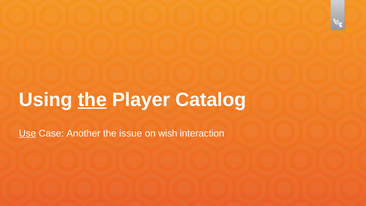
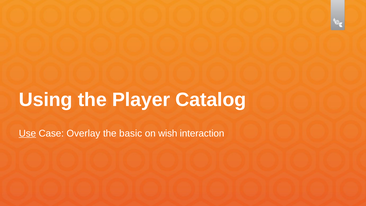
the at (92, 100) underline: present -> none
Another: Another -> Overlay
issue: issue -> basic
